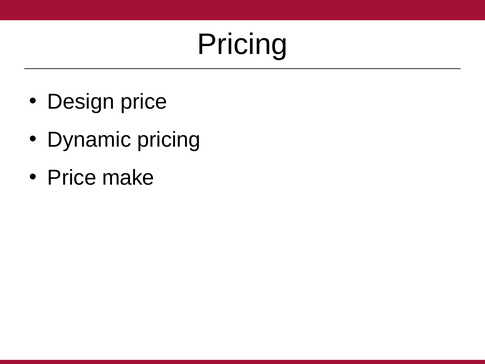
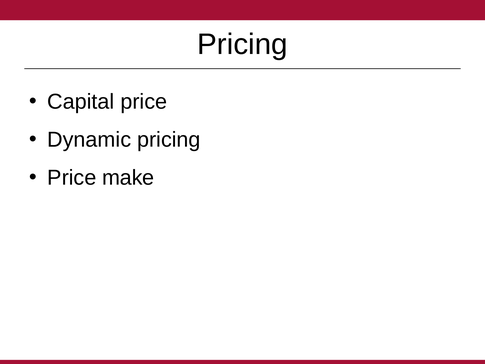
Design: Design -> Capital
